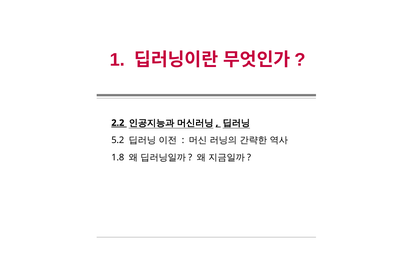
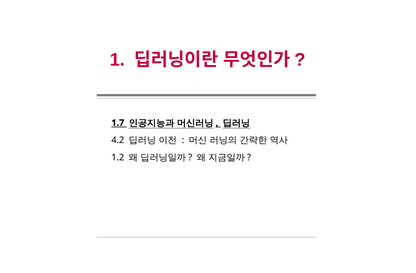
2.2: 2.2 -> 1.7
5.2: 5.2 -> 4.2
1.8: 1.8 -> 1.2
